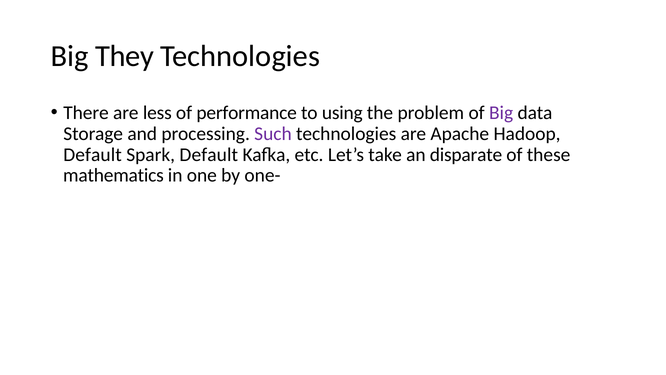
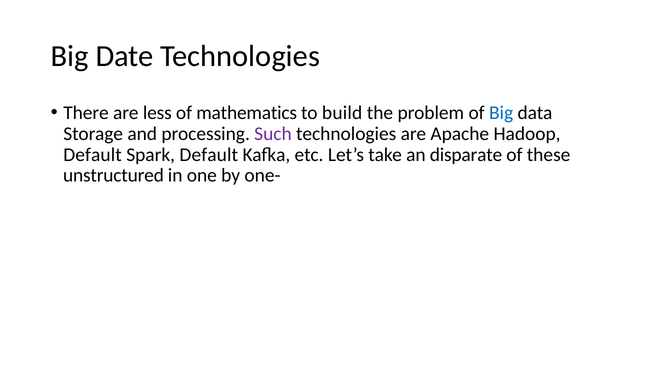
They: They -> Date
performance: performance -> mathematics
using: using -> build
Big at (501, 113) colour: purple -> blue
mathematics: mathematics -> unstructured
